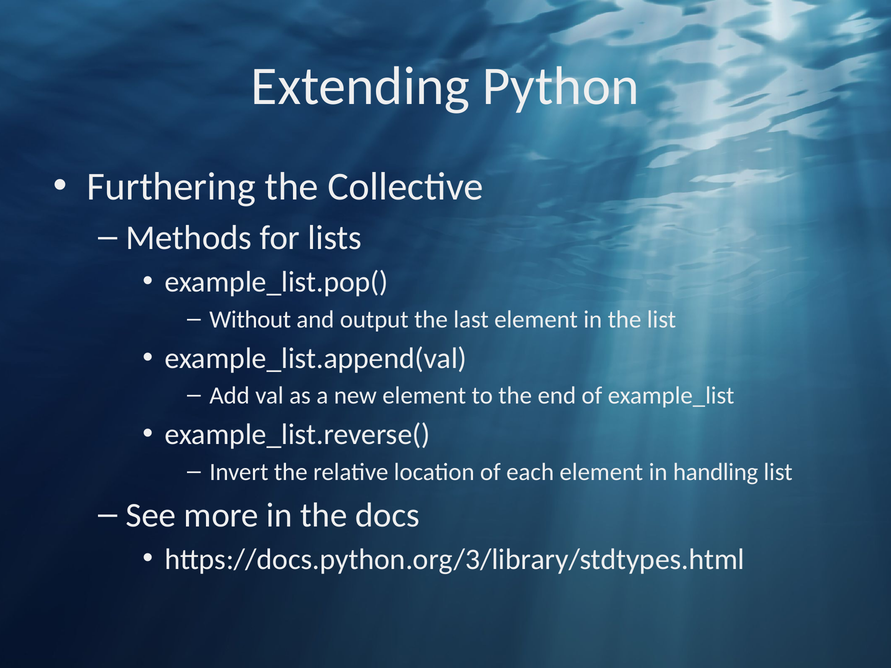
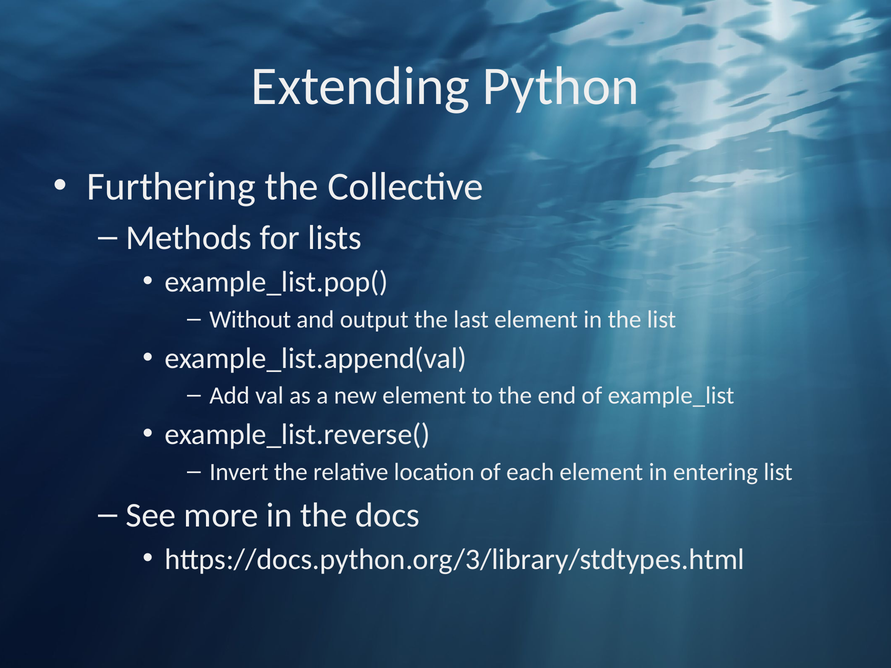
handling: handling -> entering
